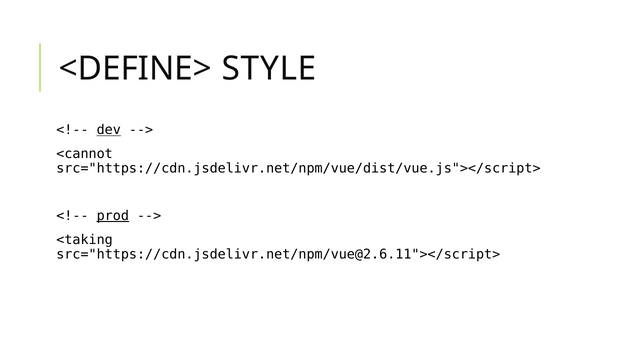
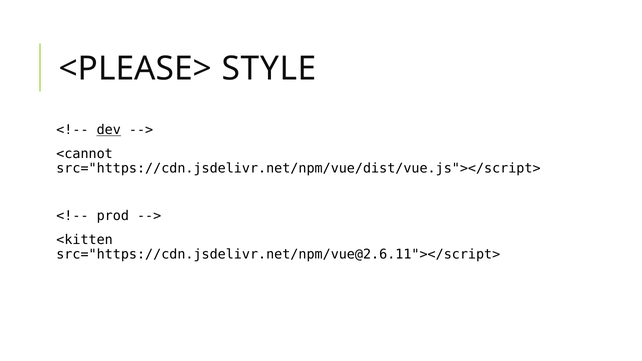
<DEFINE>: <DEFINE> -> <PLEASE>
prod underline: present -> none
<taking: <taking -> <kitten
